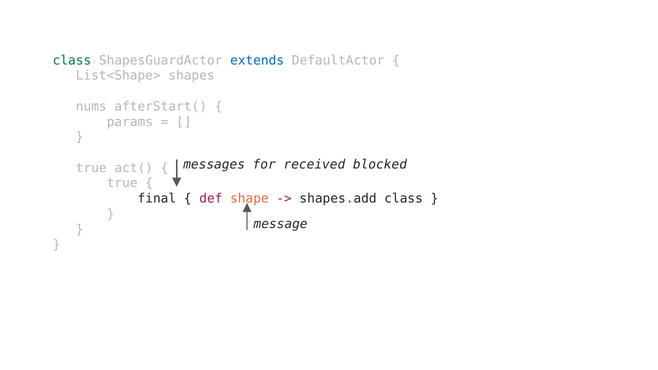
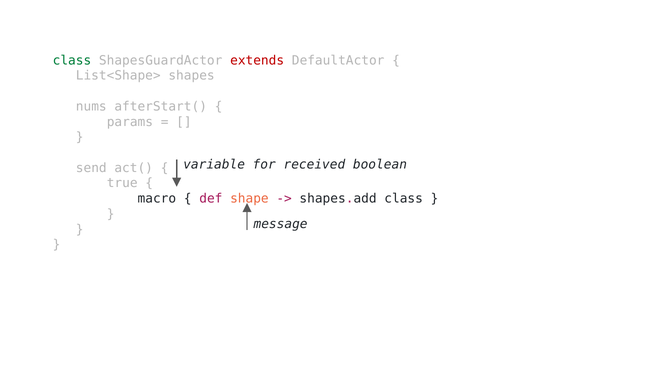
extends colour: blue -> red
messages: messages -> variable
blocked: blocked -> boolean
true at (91, 168): true -> send
final: final -> macro
